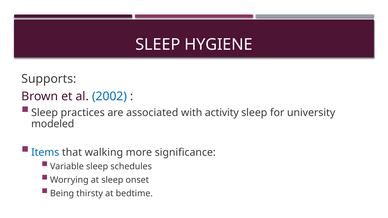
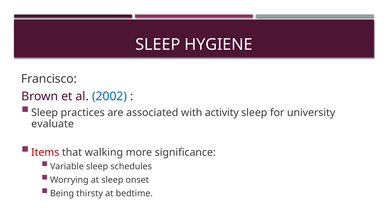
Supports: Supports -> Francisco
modeled: modeled -> evaluate
Items colour: blue -> red
